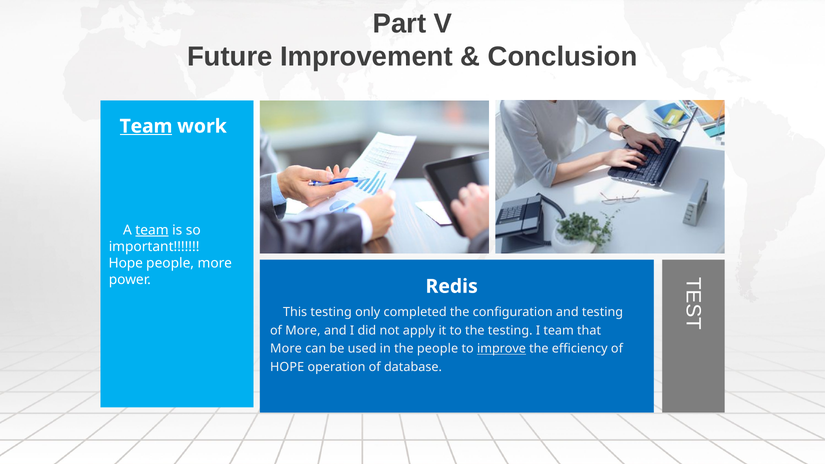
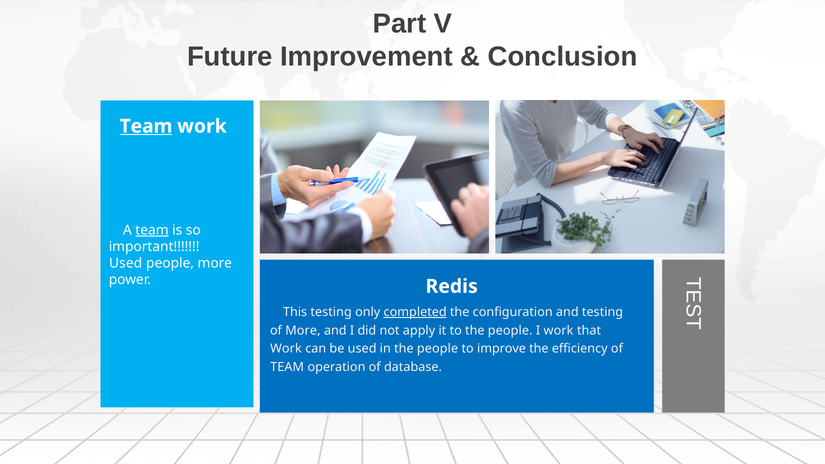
Hope at (126, 263): Hope -> Used
completed underline: none -> present
to the testing: testing -> people
I team: team -> work
More at (286, 349): More -> Work
improve underline: present -> none
HOPE at (287, 367): HOPE -> TEAM
